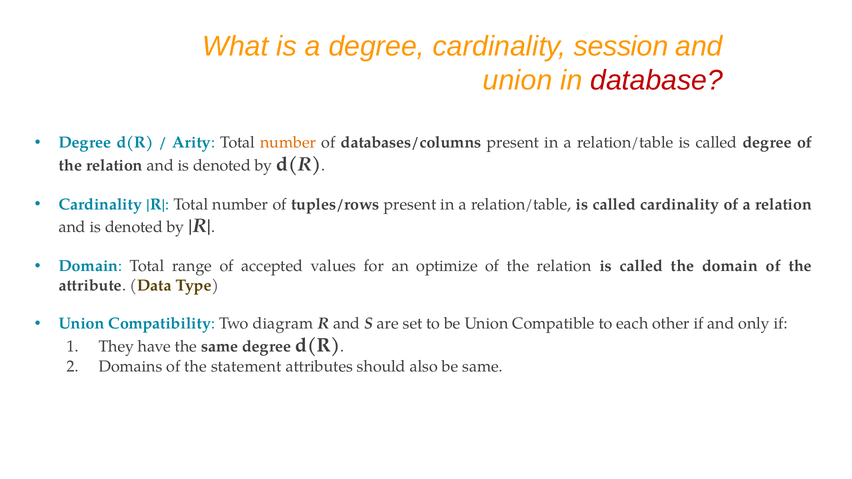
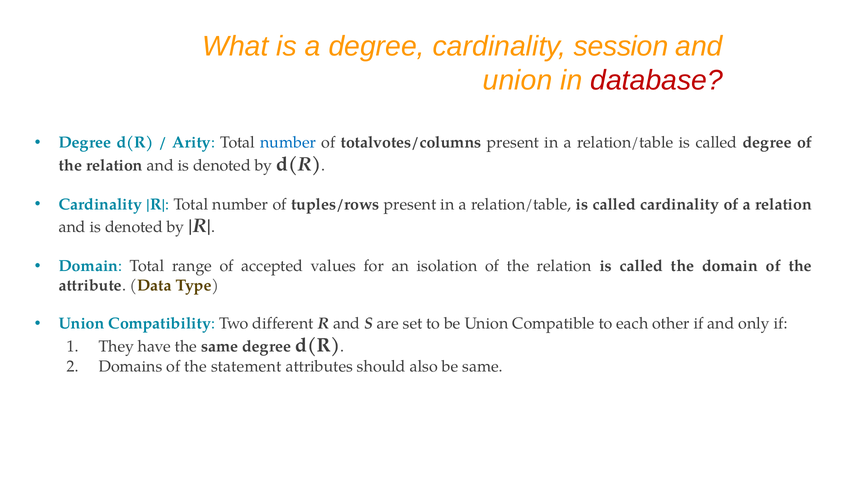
number at (288, 143) colour: orange -> blue
databases/columns: databases/columns -> totalvotes/columns
optimize: optimize -> isolation
diagram: diagram -> different
